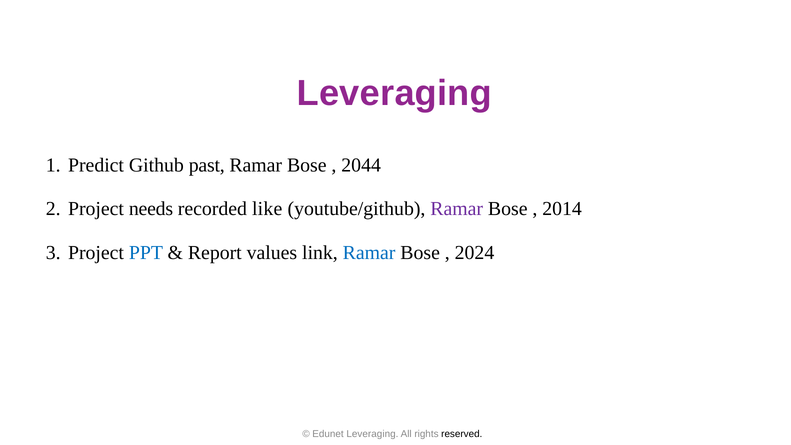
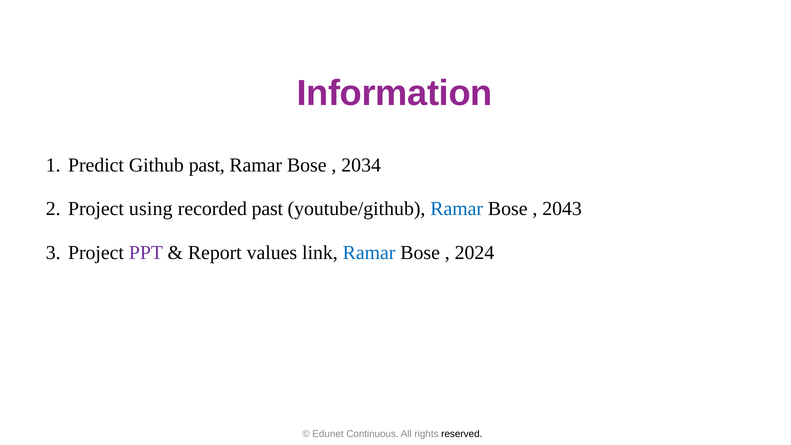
Leveraging at (394, 93): Leveraging -> Information
2044: 2044 -> 2034
needs: needs -> using
recorded like: like -> past
Ramar at (457, 209) colour: purple -> blue
2014: 2014 -> 2043
PPT colour: blue -> purple
Edunet Leveraging: Leveraging -> Continuous
